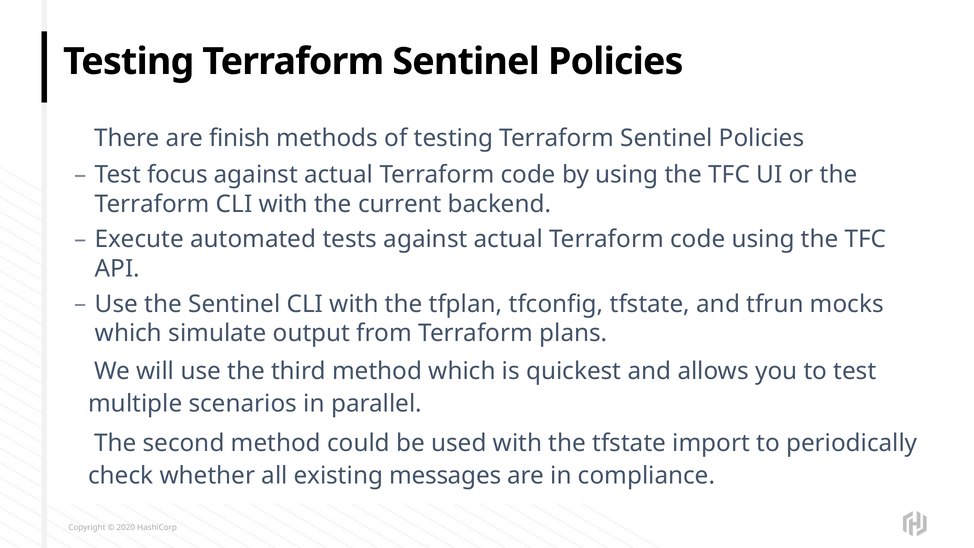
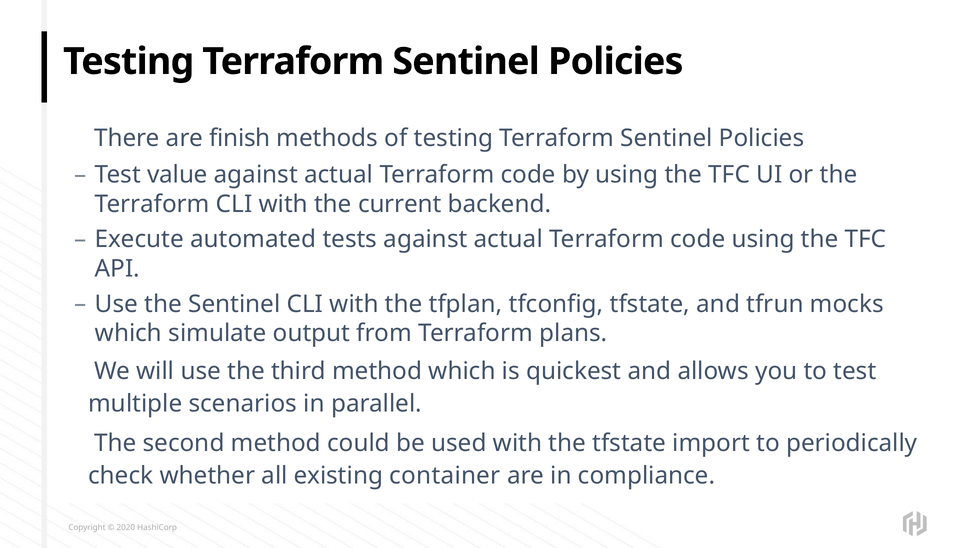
focus: focus -> value
messages: messages -> container
